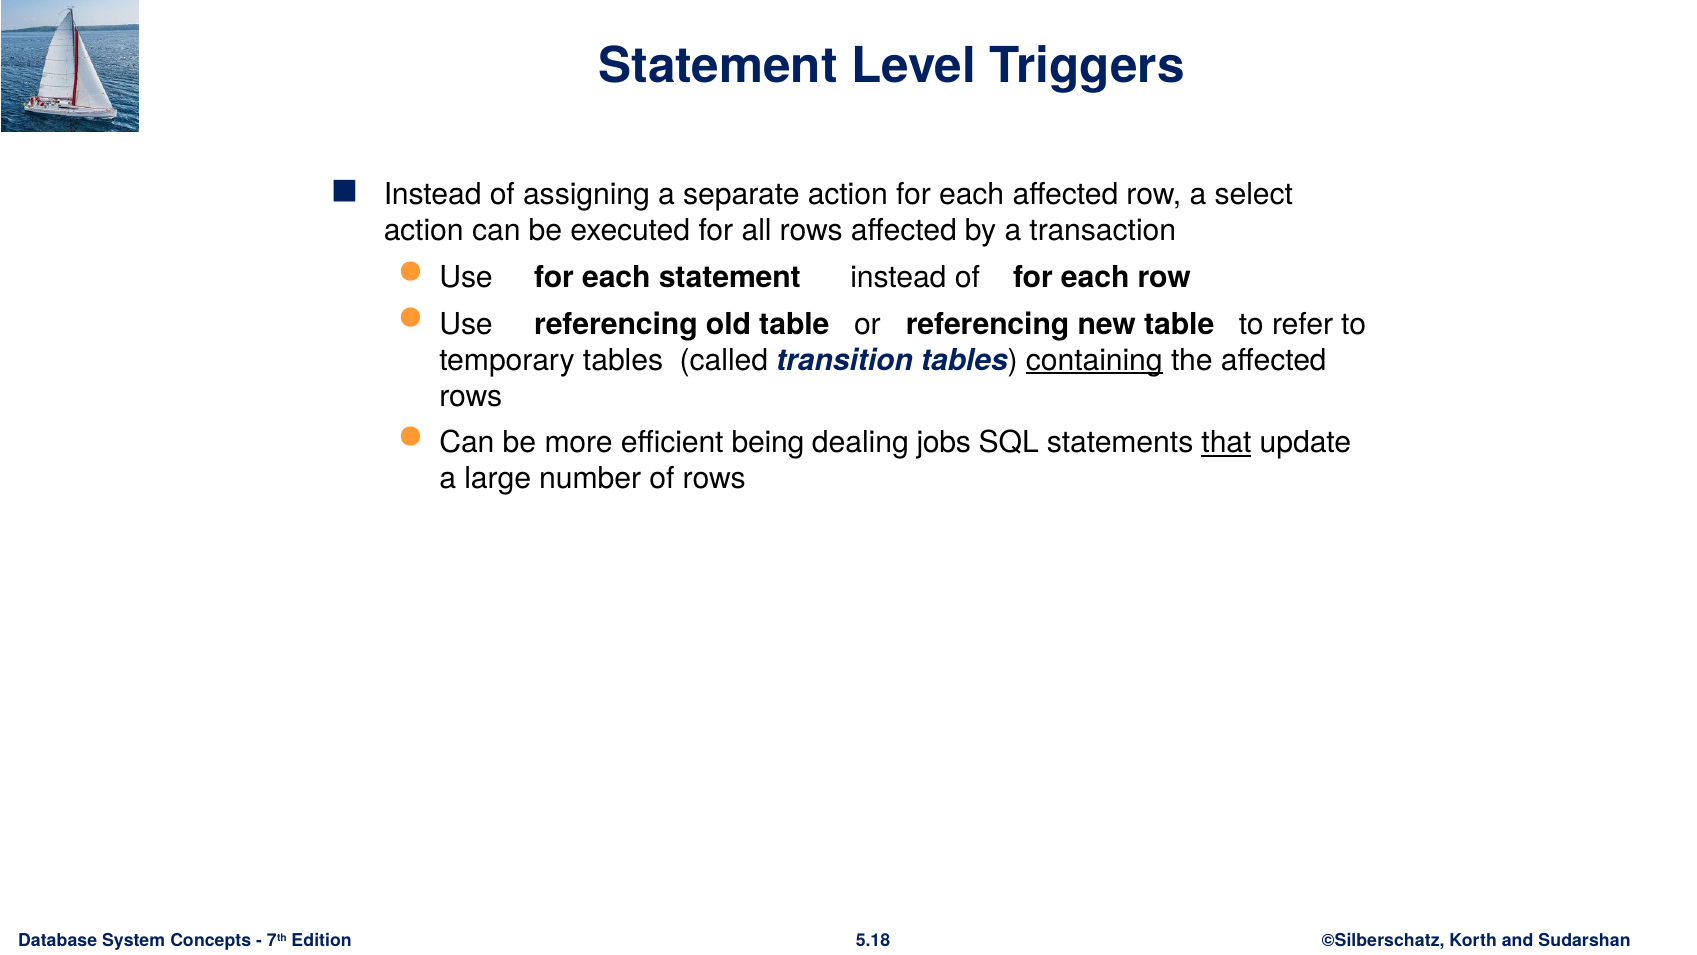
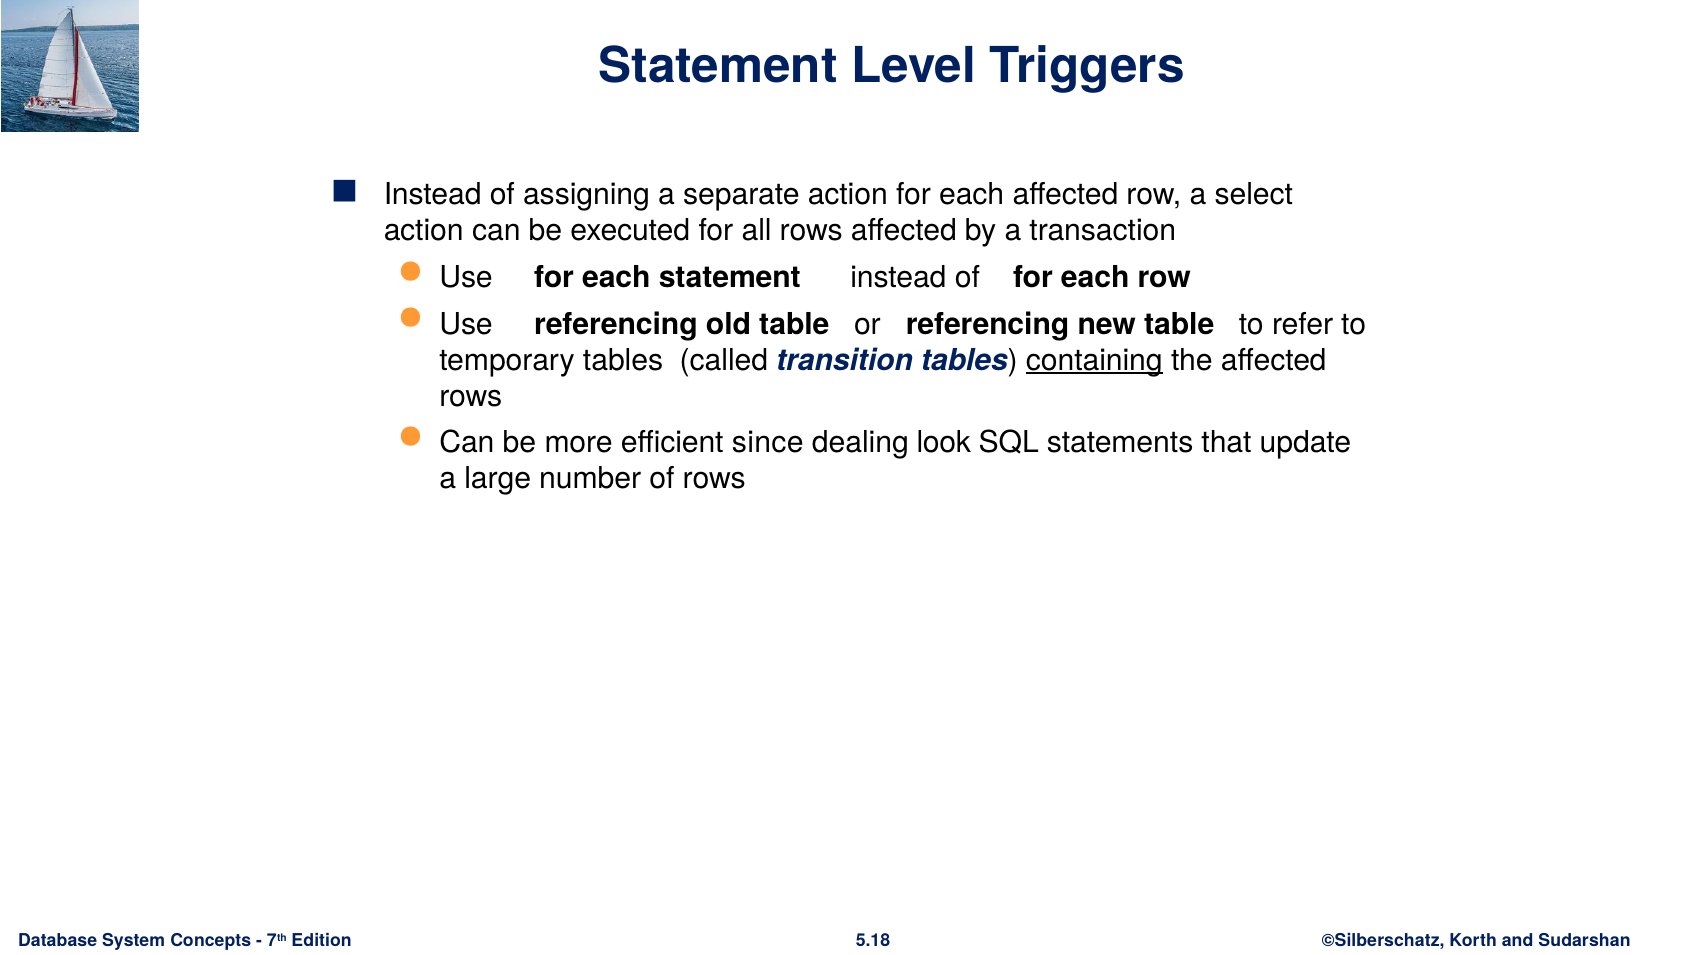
being: being -> since
jobs: jobs -> look
that underline: present -> none
